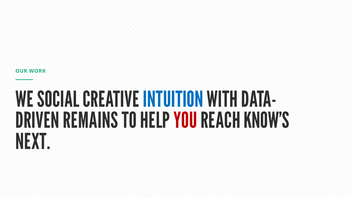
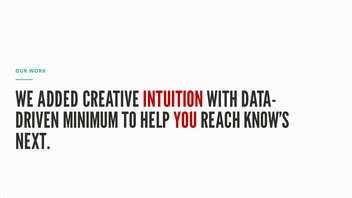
SOCIAL: SOCIAL -> ADDED
INTUITION colour: blue -> red
REMAINS: REMAINS -> MINIMUM
